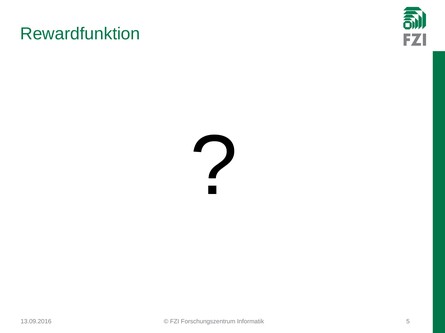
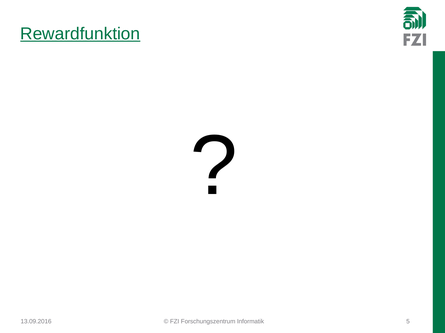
Rewardfunktion underline: none -> present
